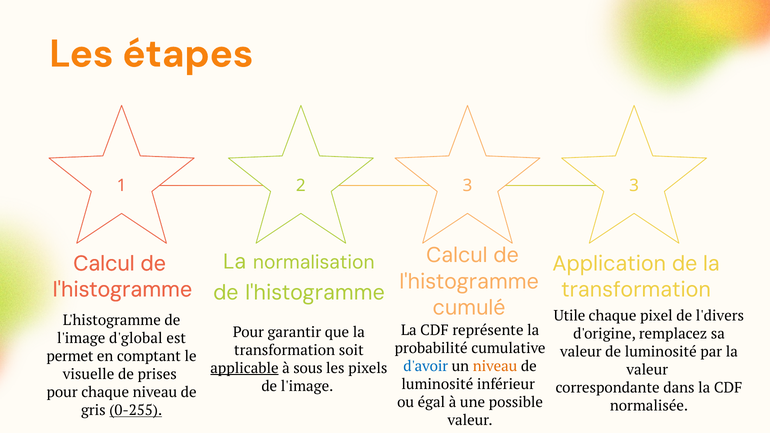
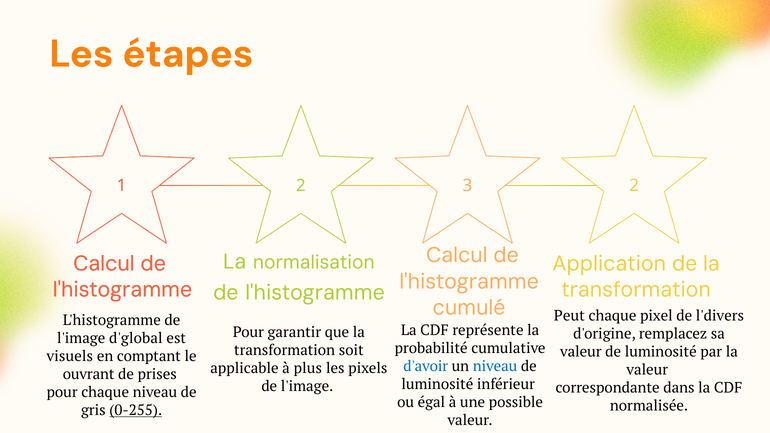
3 3: 3 -> 2
Utile: Utile -> Peut
permet: permet -> visuels
niveau at (495, 367) colour: orange -> blue
applicable underline: present -> none
sous: sous -> plus
visuelle: visuelle -> ouvrant
